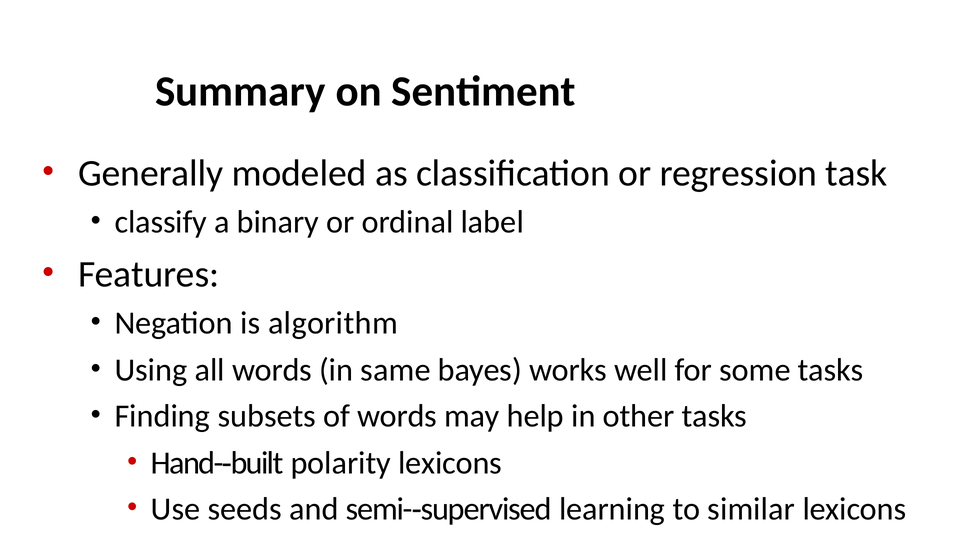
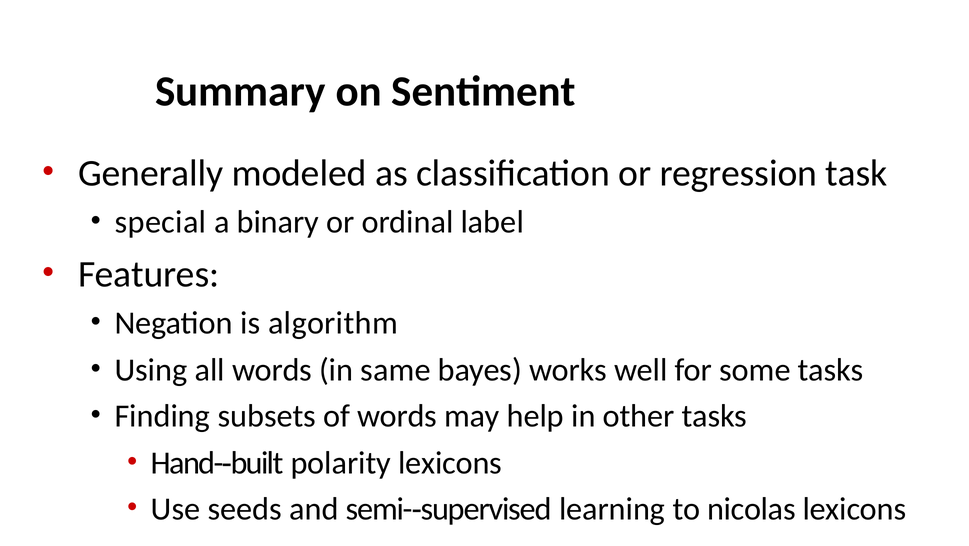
classify: classify -> special
similar: similar -> nicolas
